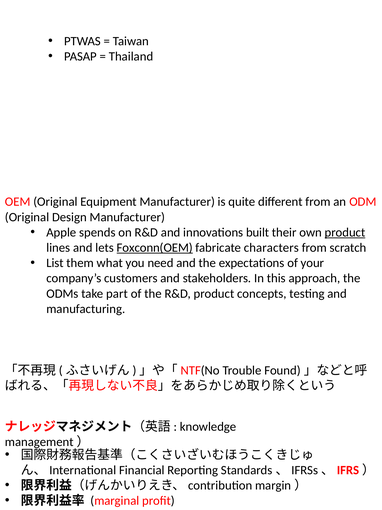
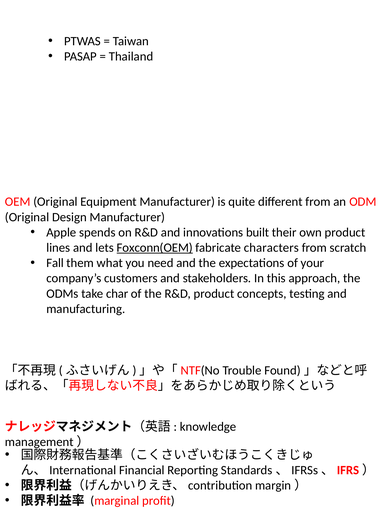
product at (345, 232) underline: present -> none
List: List -> Fall
part: part -> char
